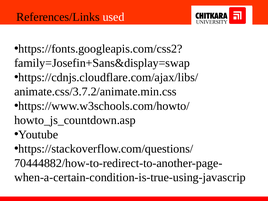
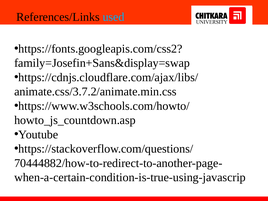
used colour: white -> light blue
